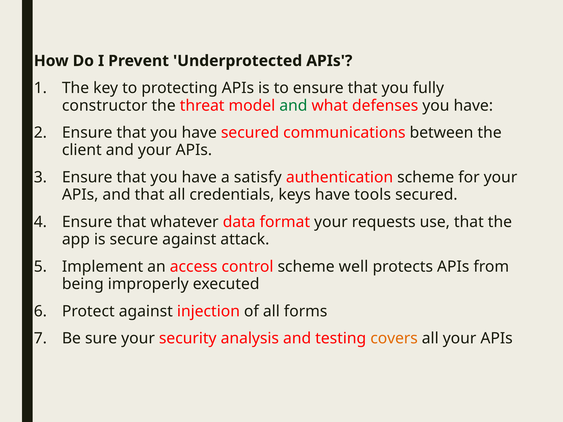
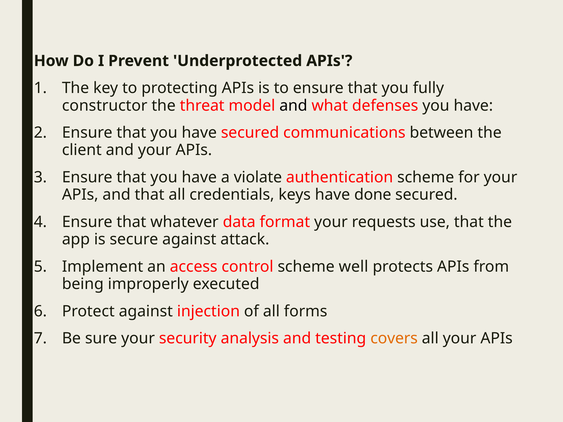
and at (293, 106) colour: green -> black
satisfy: satisfy -> violate
tools: tools -> done
